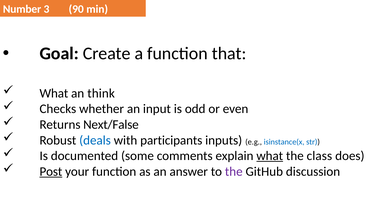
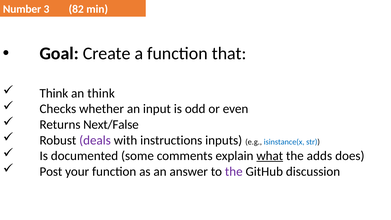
90: 90 -> 82
What at (54, 93): What -> Think
deals colour: blue -> purple
participants: participants -> instructions
class: class -> adds
Post underline: present -> none
